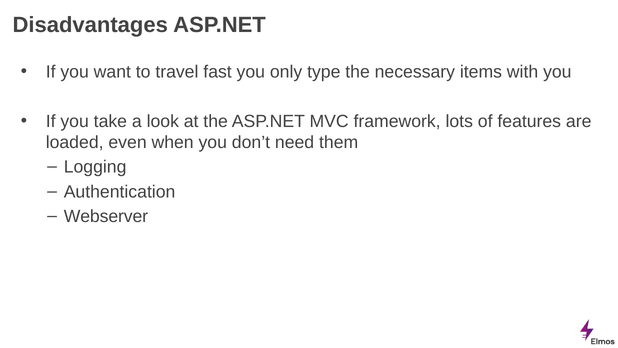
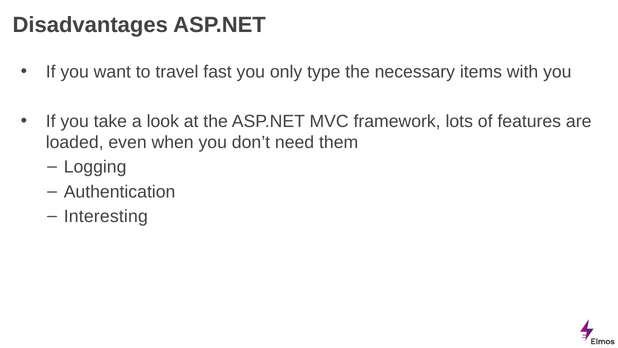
Webserver: Webserver -> Interesting
